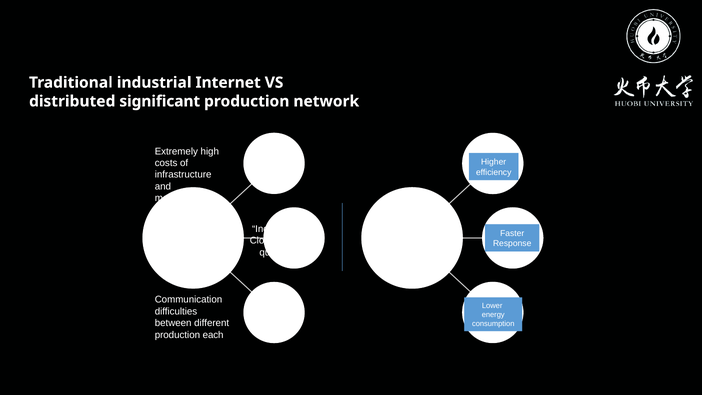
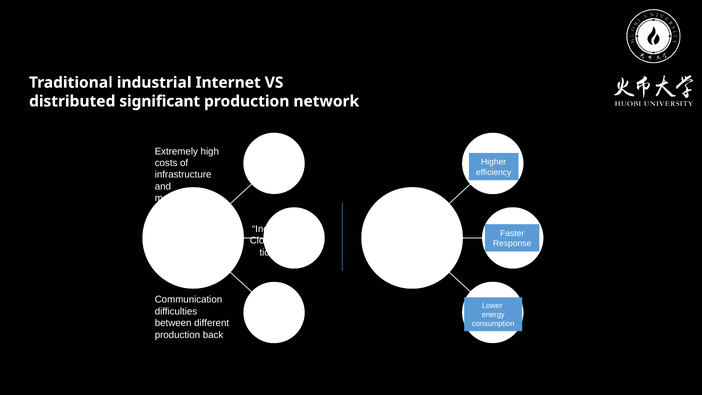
quality: quality -> tickets
each: each -> back
